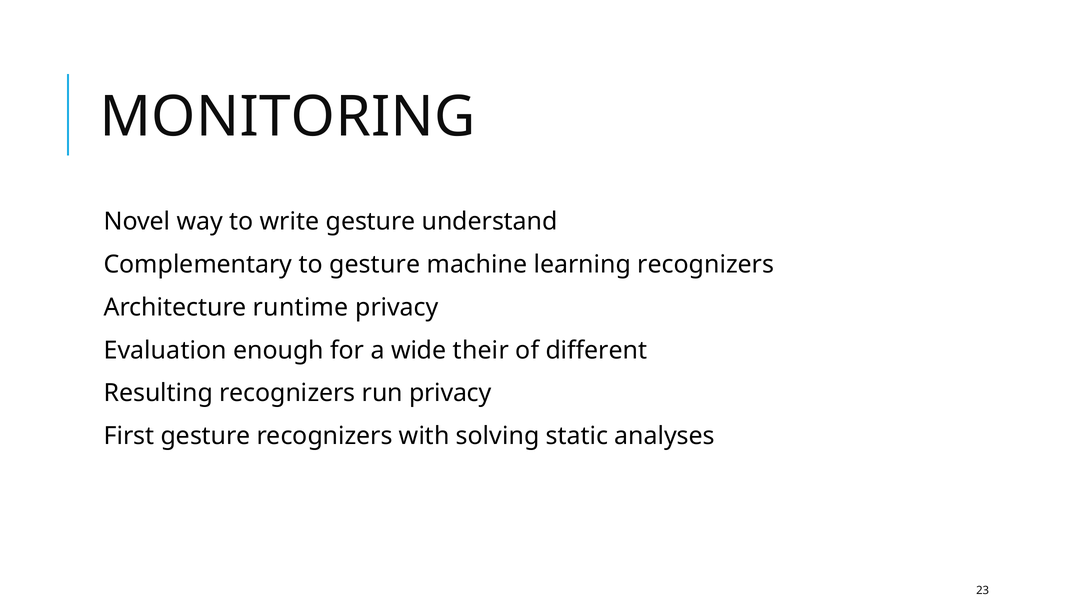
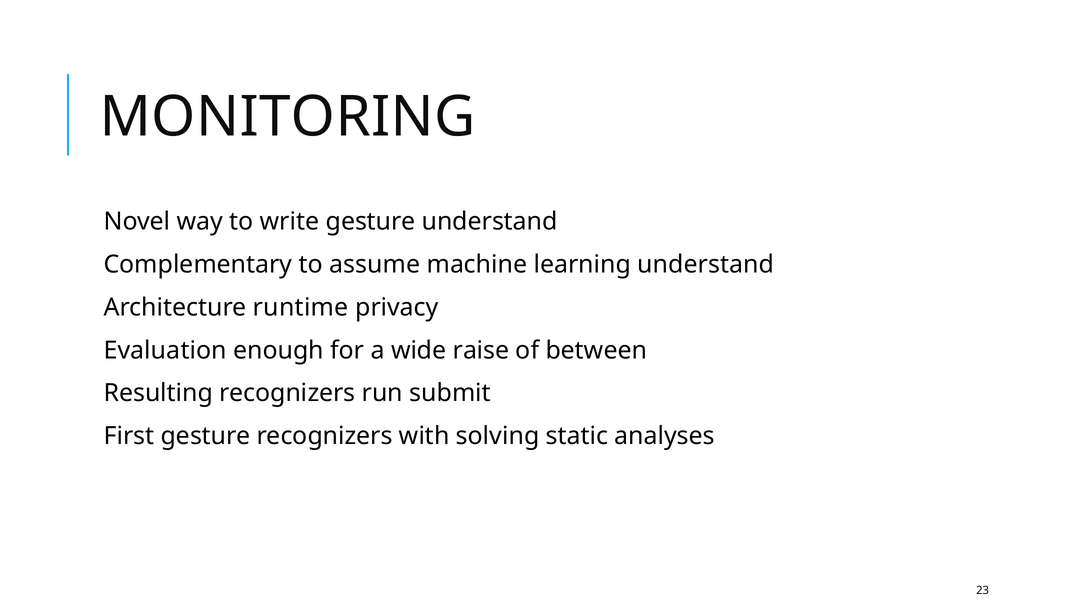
to gesture: gesture -> assume
learning recognizers: recognizers -> understand
their: their -> raise
different: different -> between
run privacy: privacy -> submit
